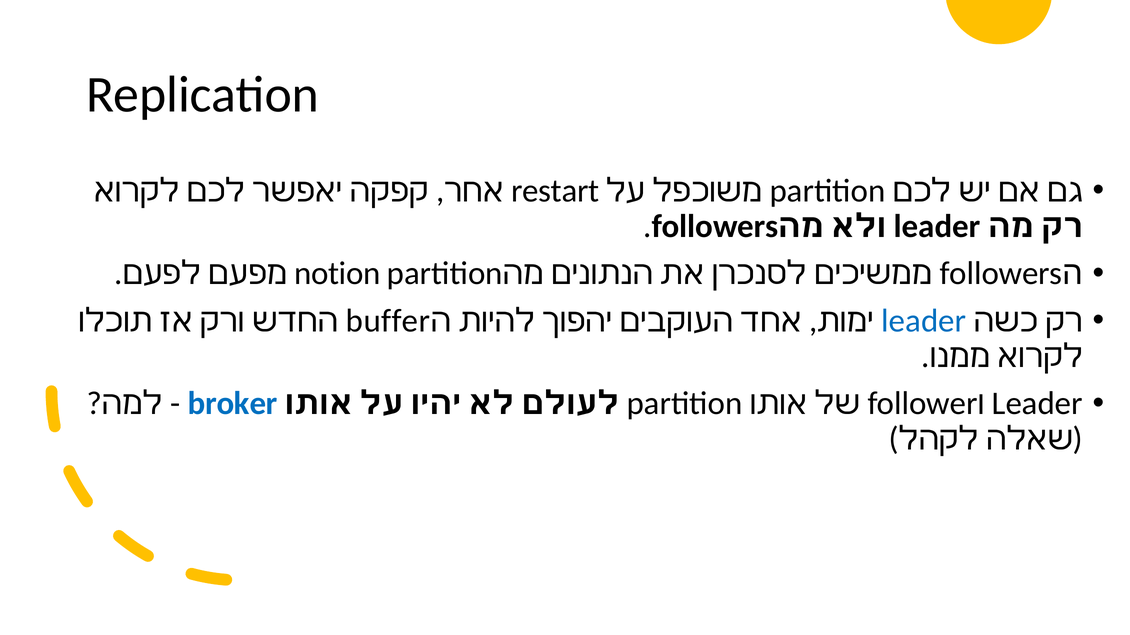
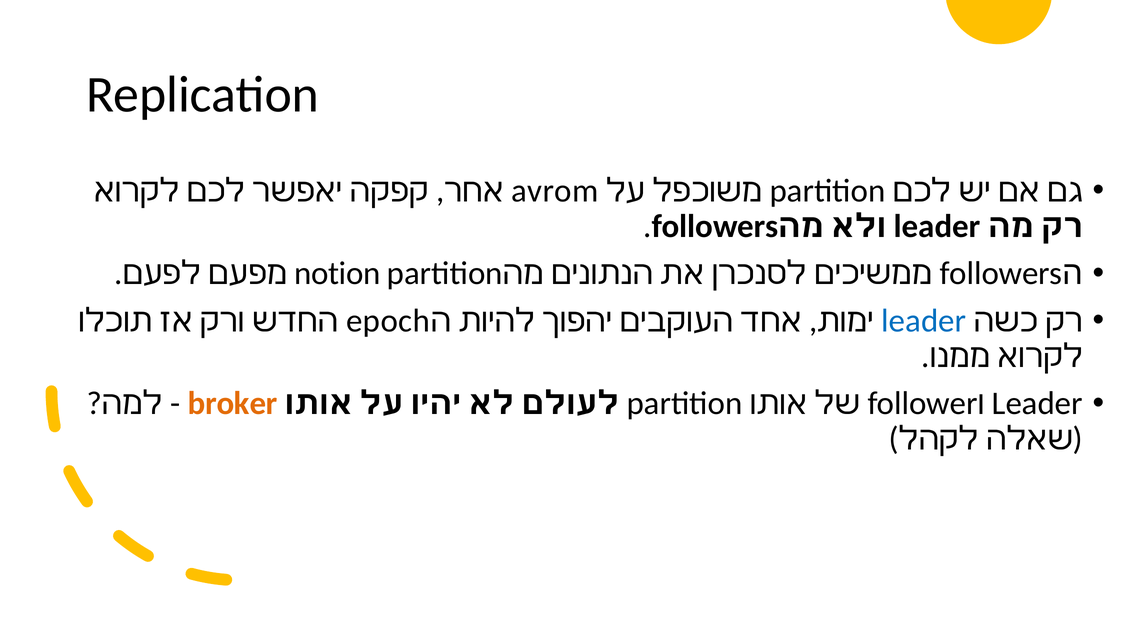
restart: restart -> avrom
buffer: buffer -> epoch
broker colour: blue -> orange
